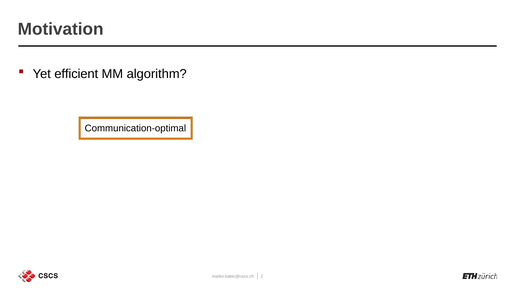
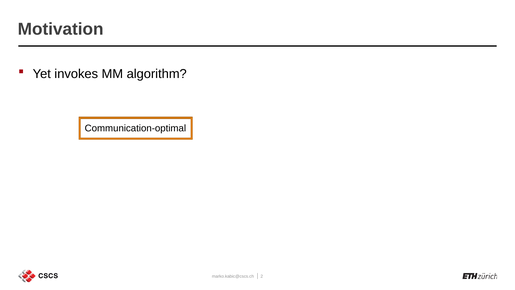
efficient: efficient -> invokes
